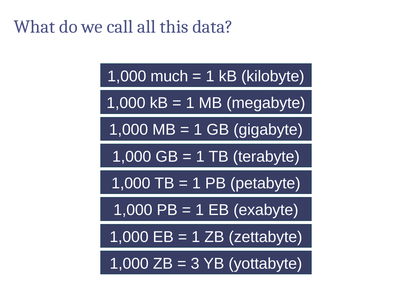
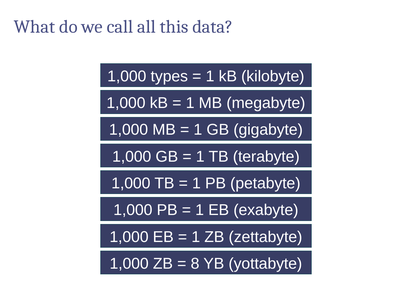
much: much -> types
3: 3 -> 8
